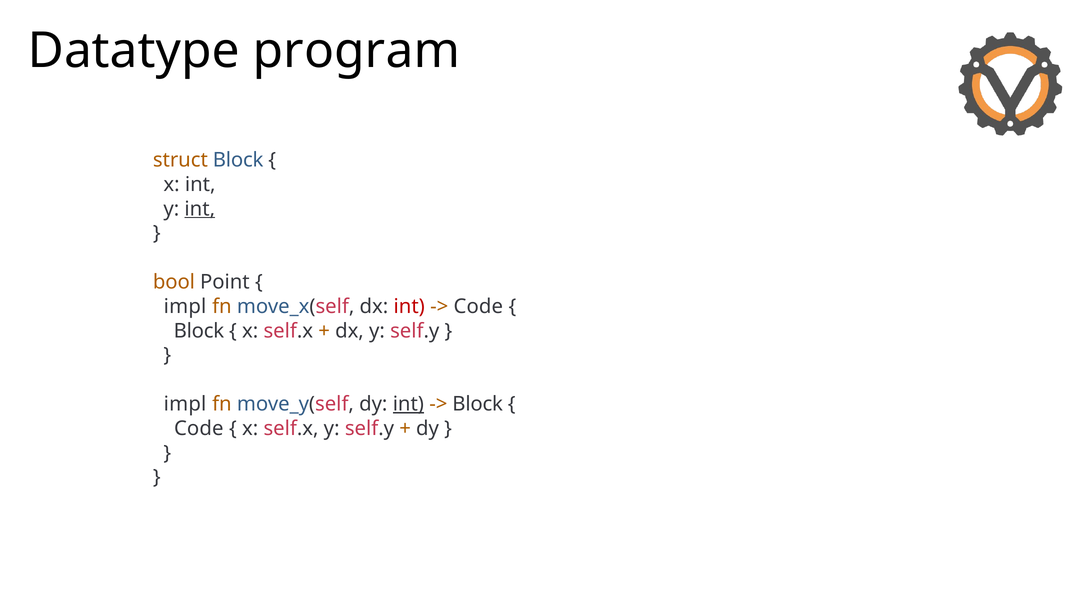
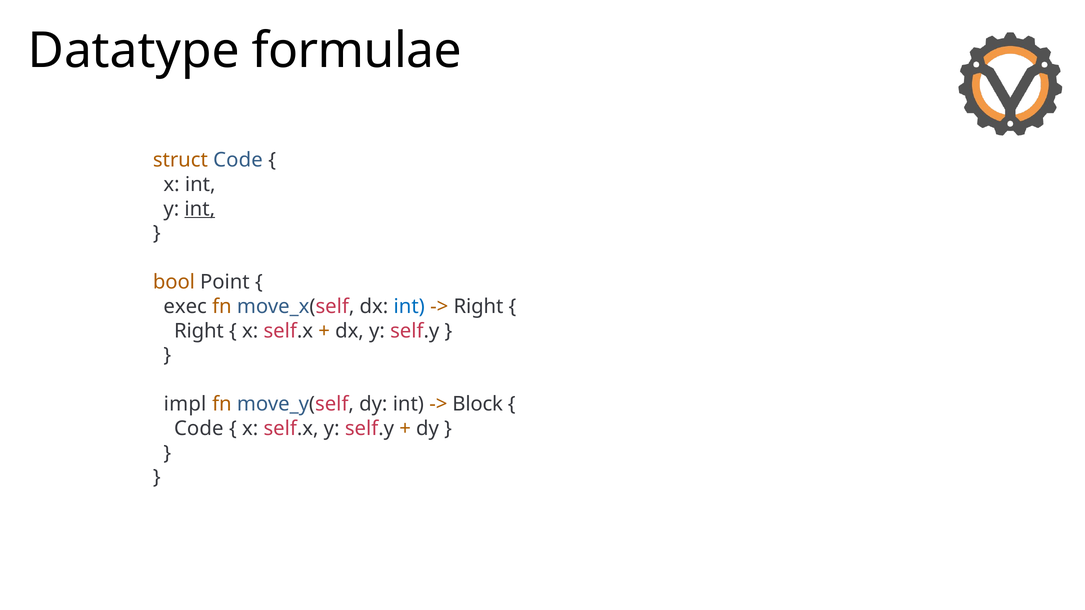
program: program -> formulae
struct Block: Block -> Code
impl at (185, 307): impl -> exec
int at (409, 307) colour: red -> blue
Code at (478, 307): Code -> Right
Block at (199, 331): Block -> Right
int at (408, 404) underline: present -> none
